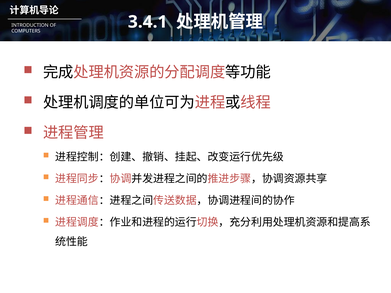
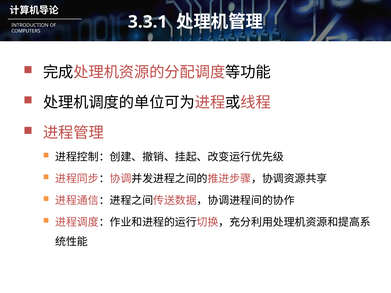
3.4.1: 3.4.1 -> 3.3.1
